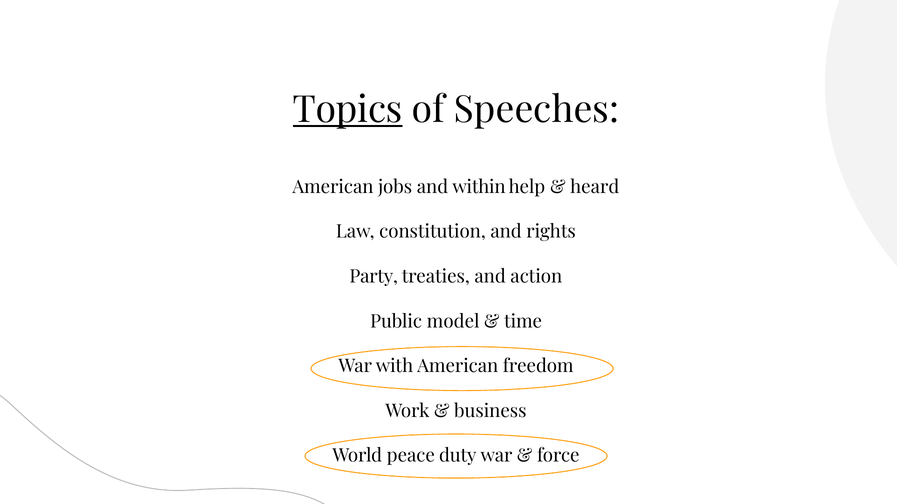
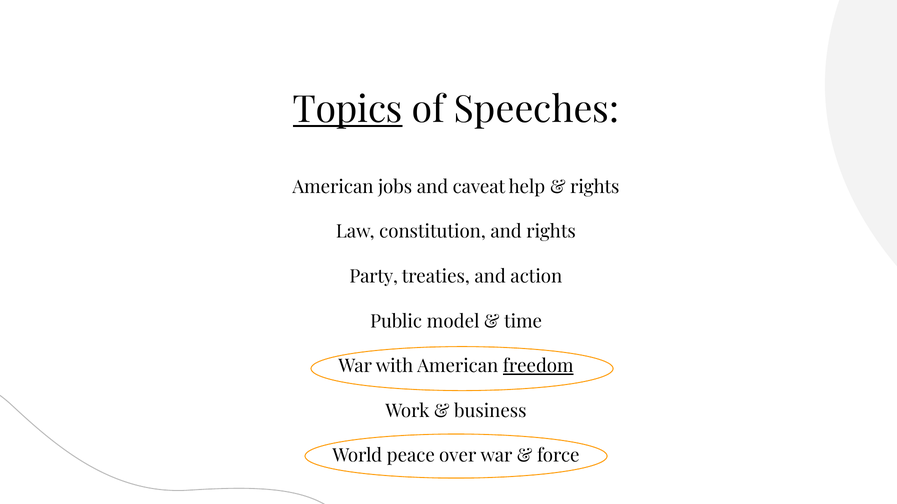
within: within -> caveat
heard at (595, 187): heard -> rights
freedom underline: none -> present
duty: duty -> over
